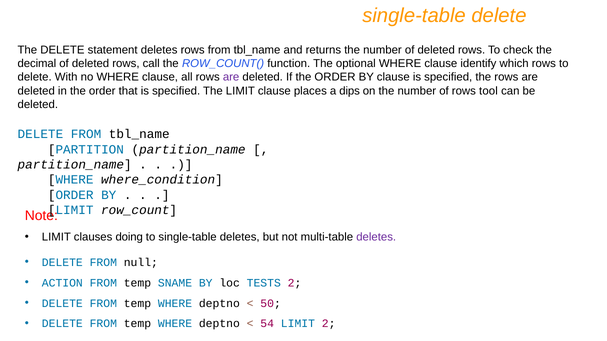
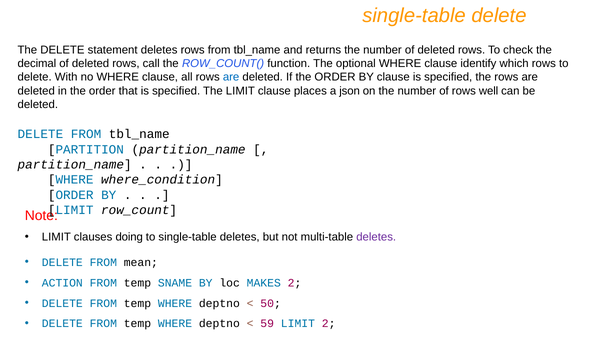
are at (231, 77) colour: purple -> blue
dips: dips -> json
tool: tool -> well
null: null -> mean
TESTS: TESTS -> MAKES
54: 54 -> 59
